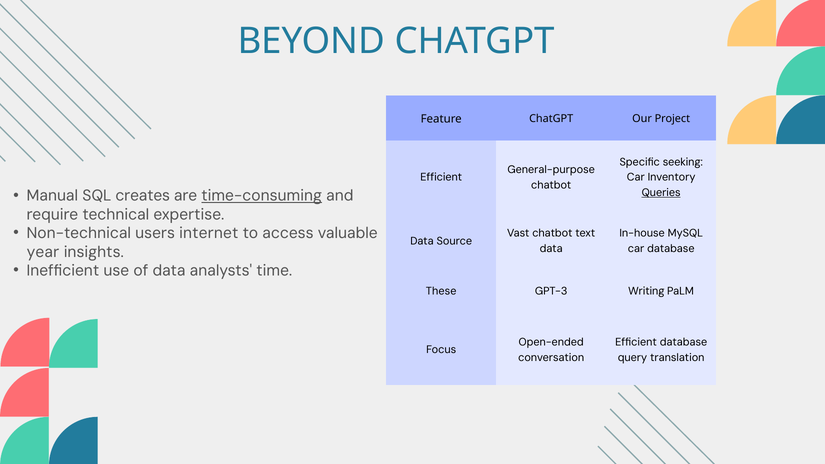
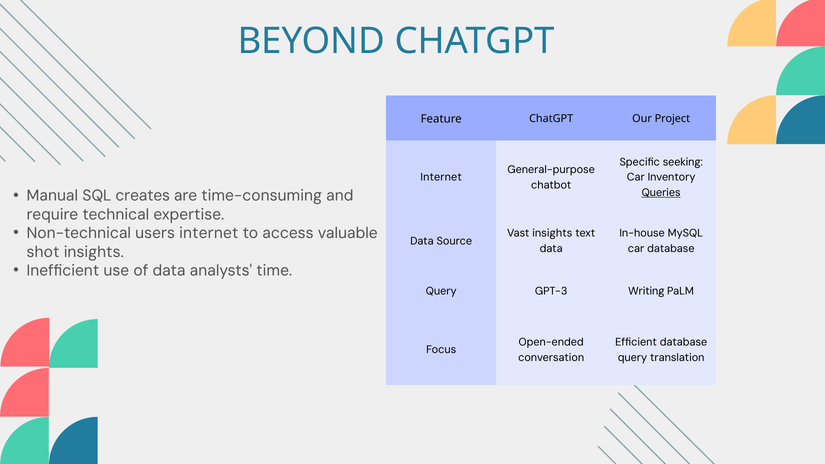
Efficient at (441, 177): Efficient -> Internet
time-consuming underline: present -> none
Vast chatbot: chatbot -> insights
year: year -> shot
These at (441, 291): These -> Query
